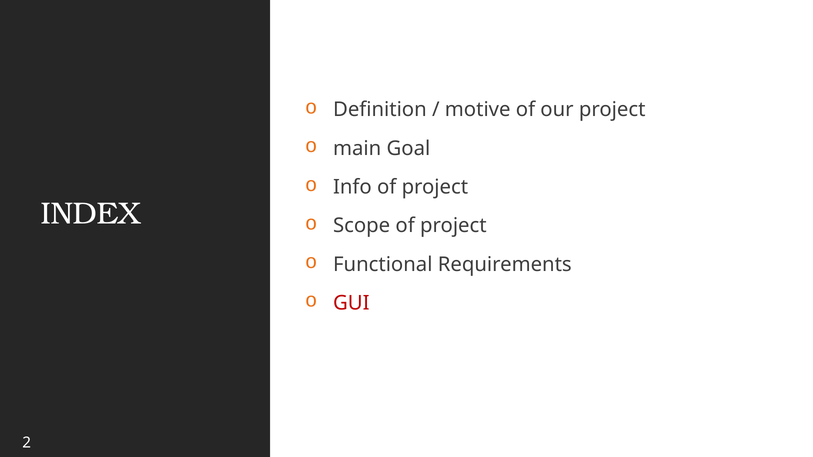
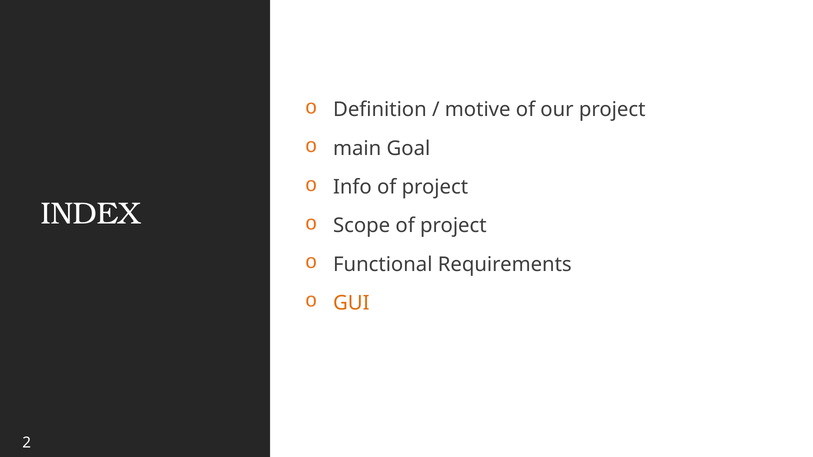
GUI colour: red -> orange
